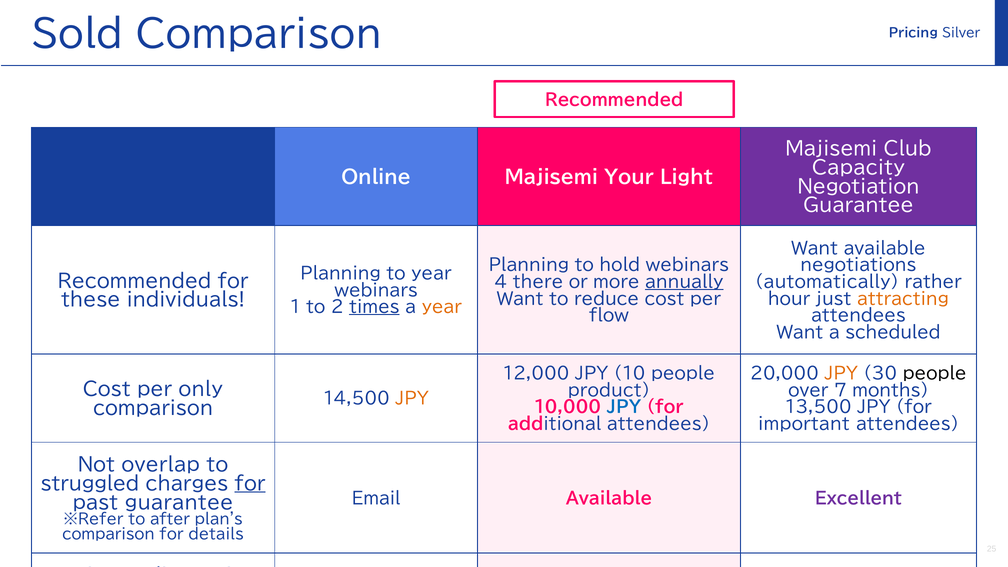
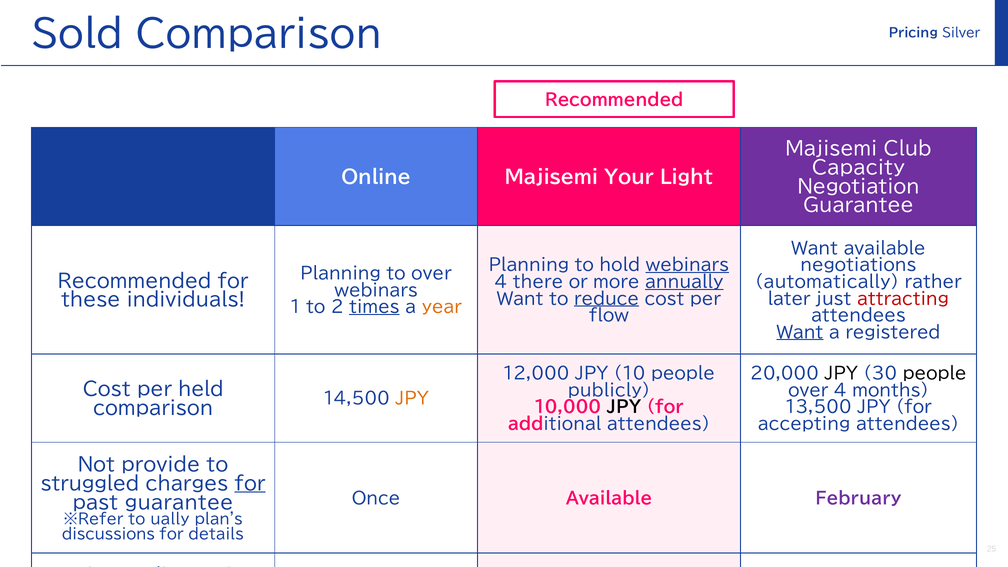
webinars at (687, 265) underline: none -> present
to year: year -> over
reduce underline: none -> present
hour: hour -> later
attracting colour: orange -> red
Want at (800, 332) underline: none -> present
scheduled: scheduled -> registered
JPY at (841, 374) colour: orange -> black
only: only -> held
product: product -> publicly
over 7: 7 -> 4
JPY at (624, 407) colour: blue -> black
important: important -> accepting
overlap: overlap -> provide
Email: Email -> Once
Excellent: Excellent -> February
after: after -> ually
comparison at (108, 534): comparison -> discussions
